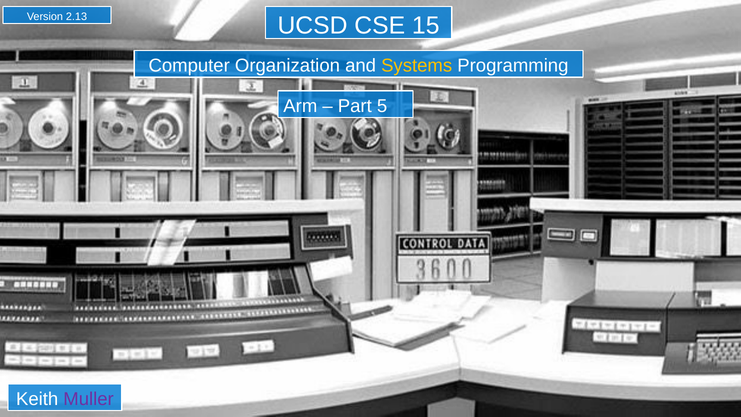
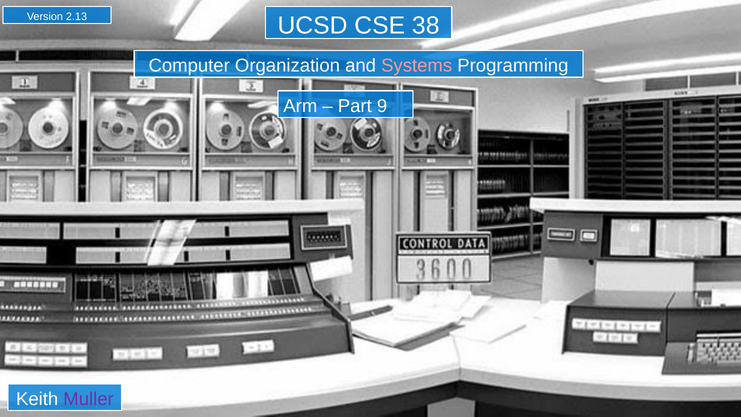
15: 15 -> 38
Systems colour: yellow -> pink
5: 5 -> 9
